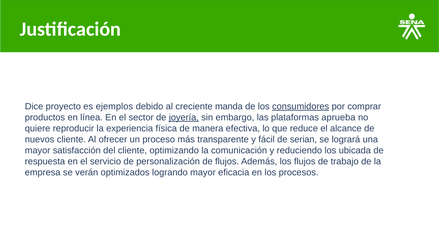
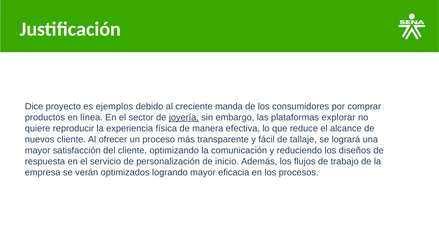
consumidores underline: present -> none
aprueba: aprueba -> explorar
serian: serian -> tallaje
ubicada: ubicada -> diseños
de flujos: flujos -> inicio
